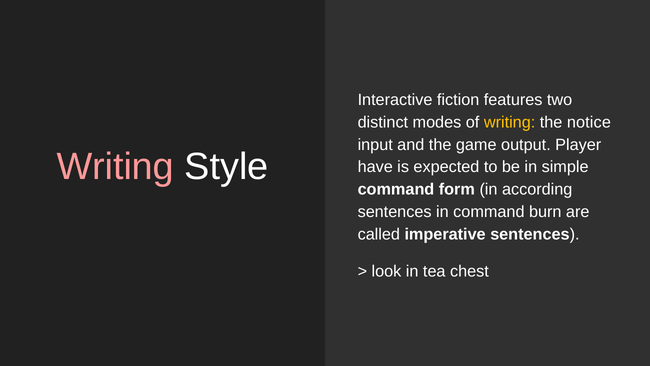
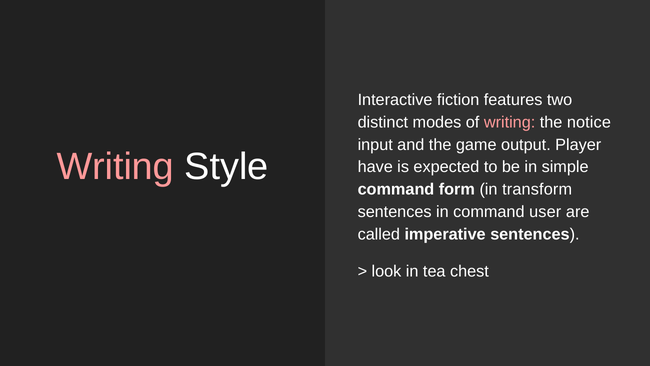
writing at (510, 122) colour: yellow -> pink
according: according -> transform
burn: burn -> user
